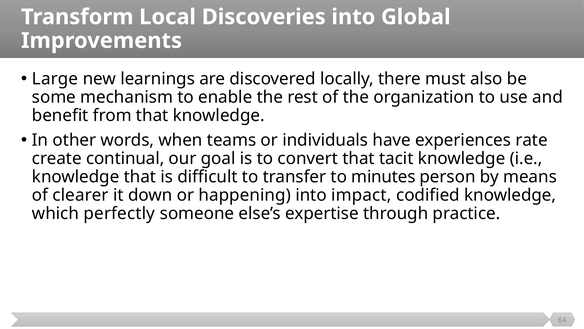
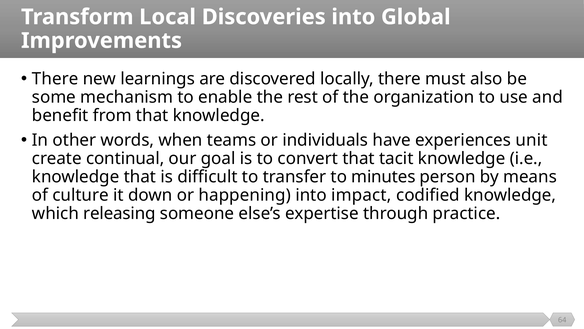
Large at (55, 79): Large -> There
rate: rate -> unit
clearer: clearer -> culture
perfectly: perfectly -> releasing
